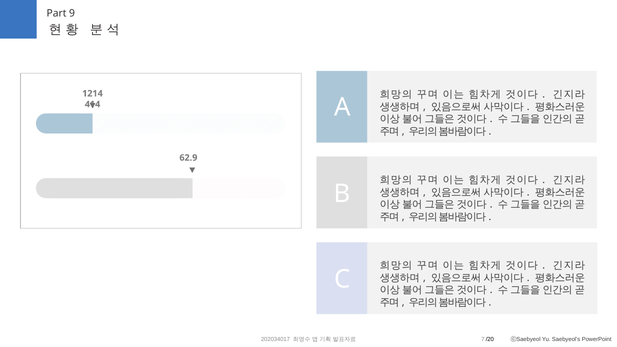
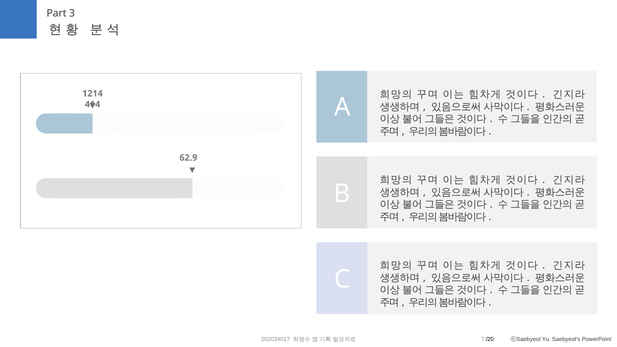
9: 9 -> 3
